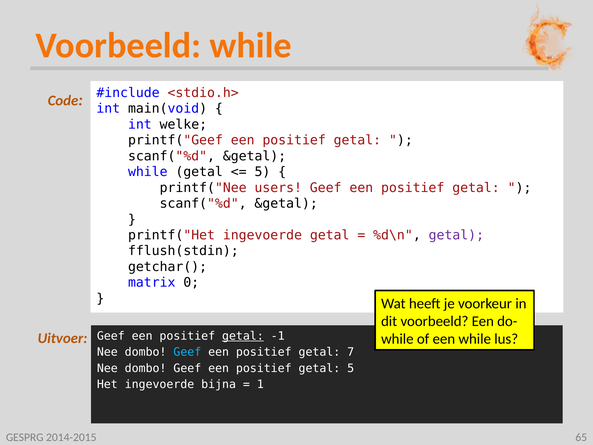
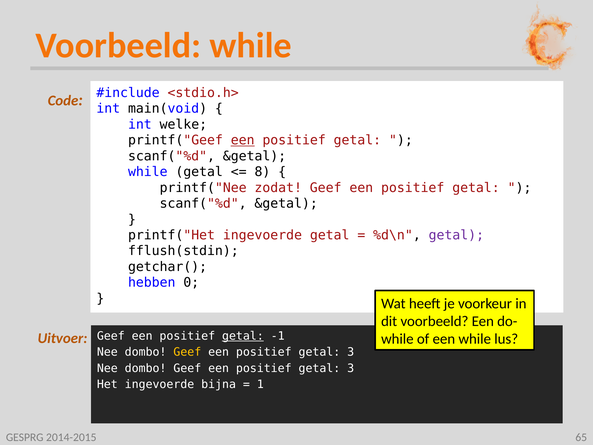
een at (243, 140) underline: none -> present
5 at (262, 172): 5 -> 8
users: users -> zodat
matrix: matrix -> hebben
Geef at (187, 352) colour: light blue -> yellow
7 at (351, 352): 7 -> 3
5 at (351, 368): 5 -> 3
